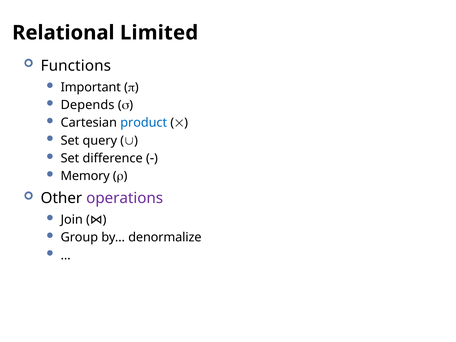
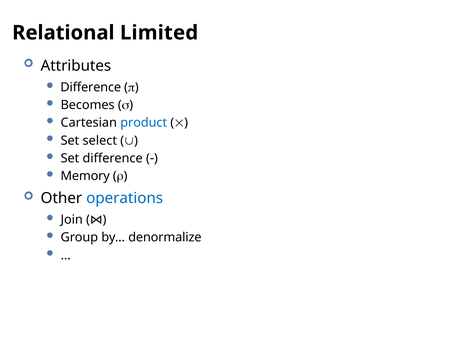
Functions: Functions -> Attributes
Important at (91, 87): Important -> Difference
Depends: Depends -> Becomes
query: query -> select
operations colour: purple -> blue
